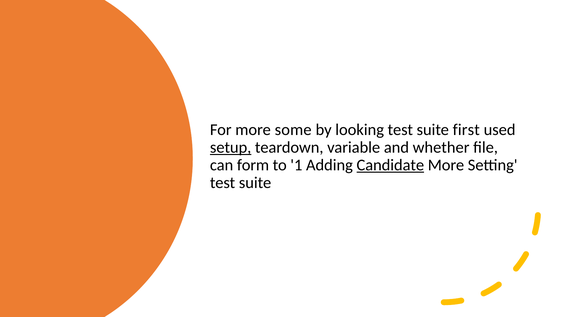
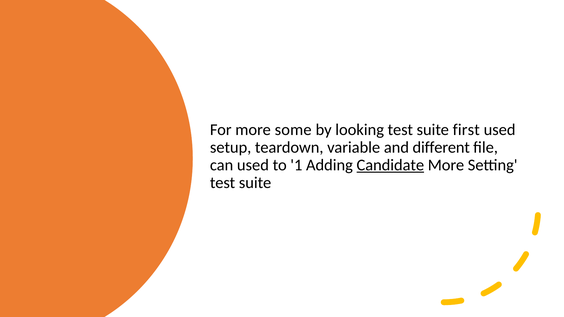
setup underline: present -> none
whether: whether -> different
can form: form -> used
